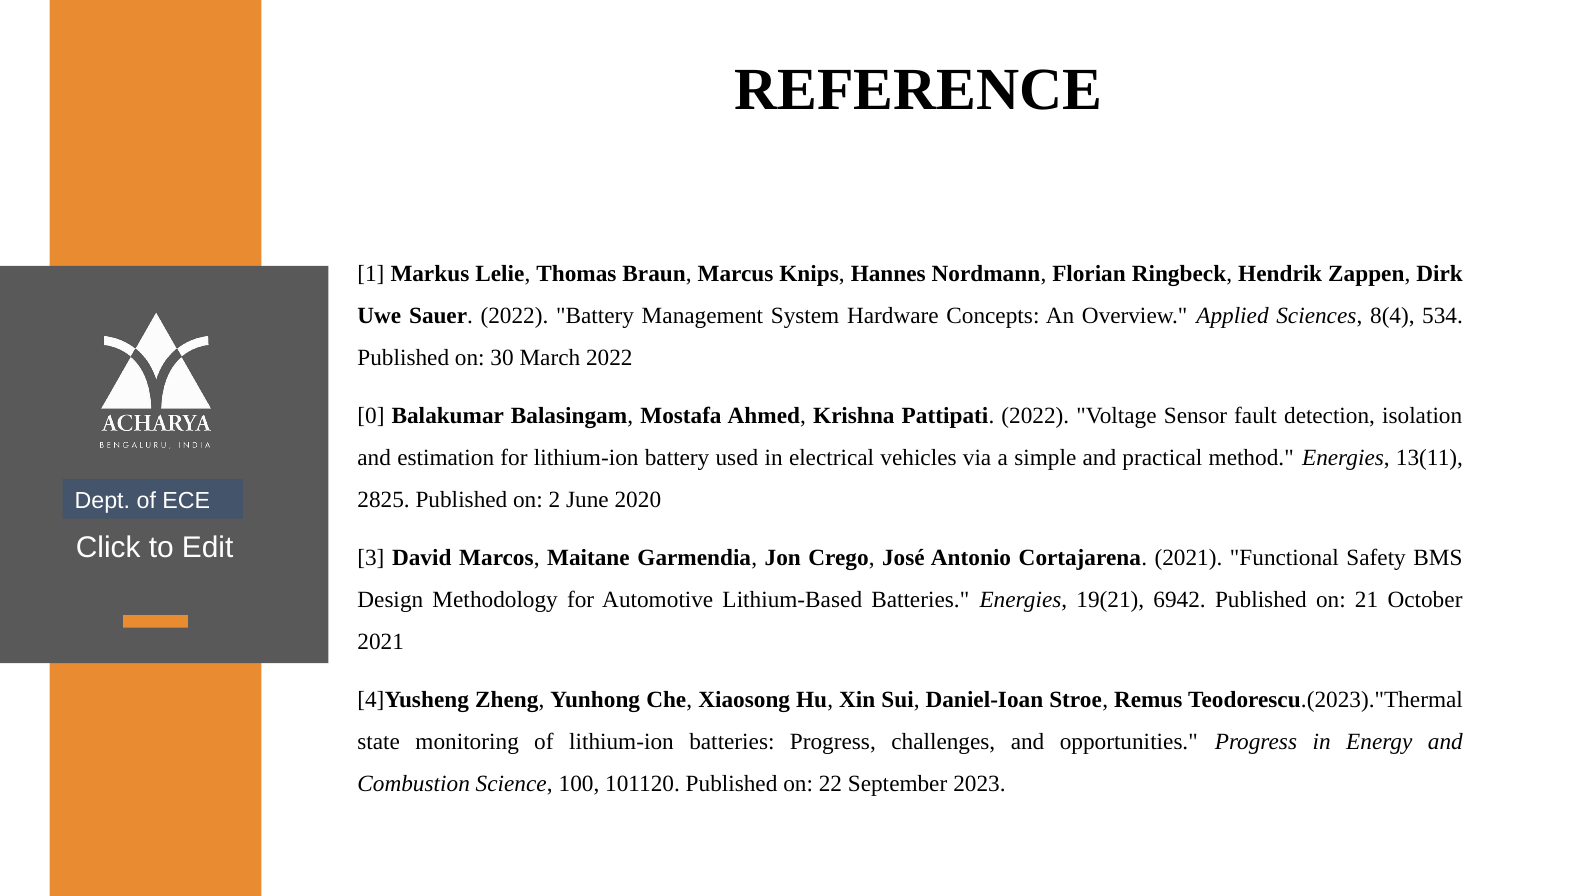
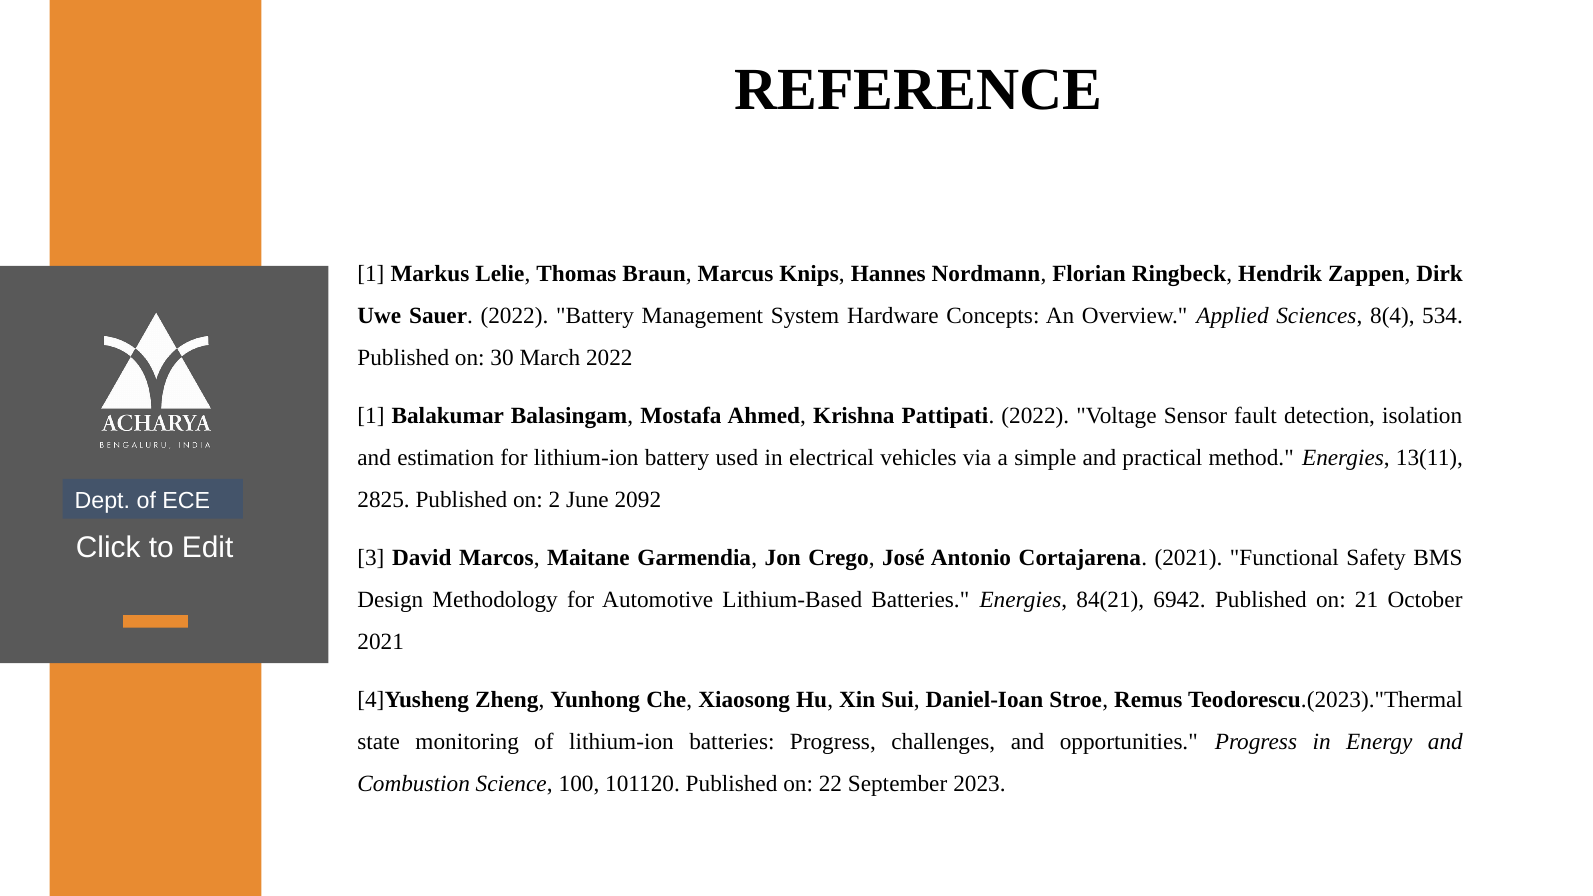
0 at (371, 416): 0 -> 1
2020: 2020 -> 2092
19(21: 19(21 -> 84(21
